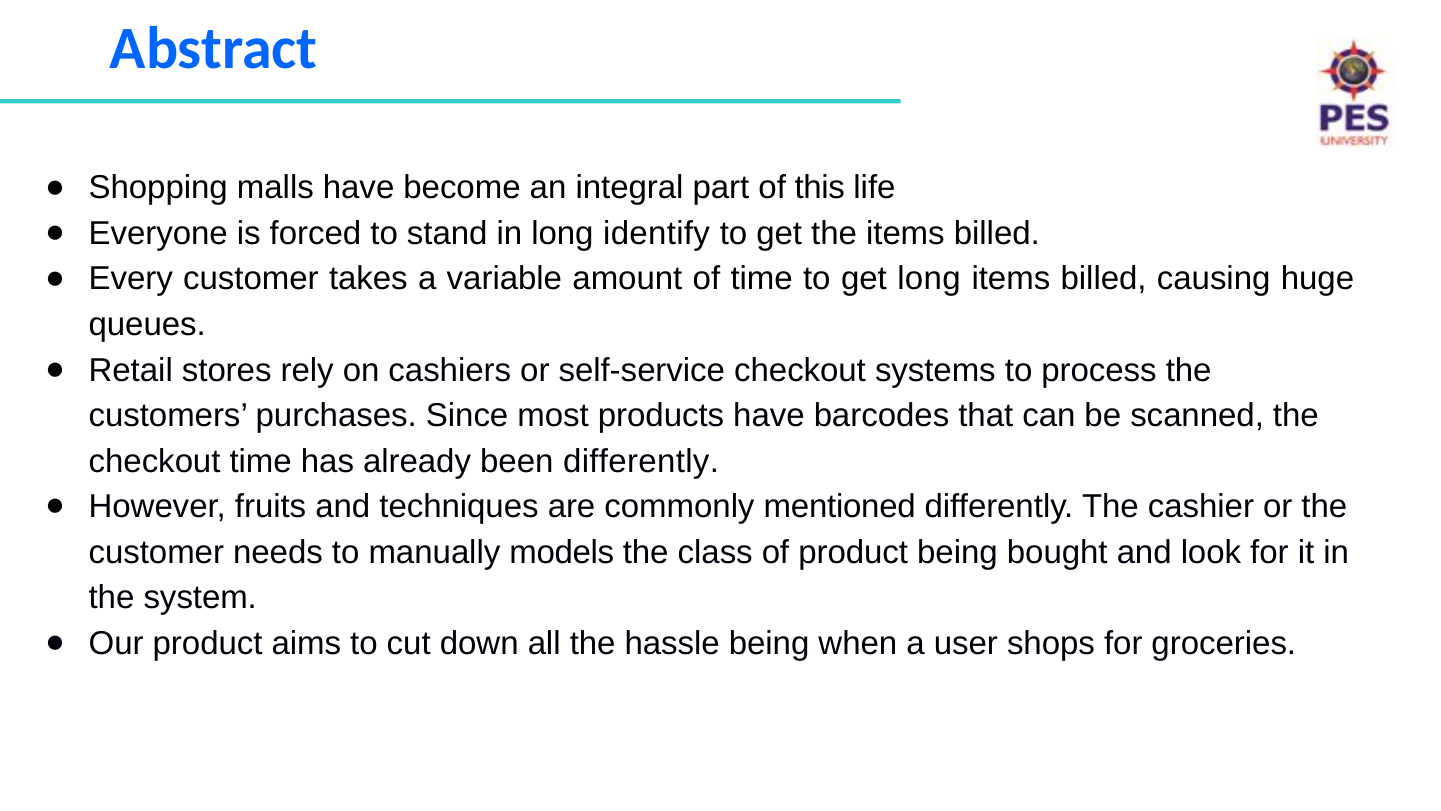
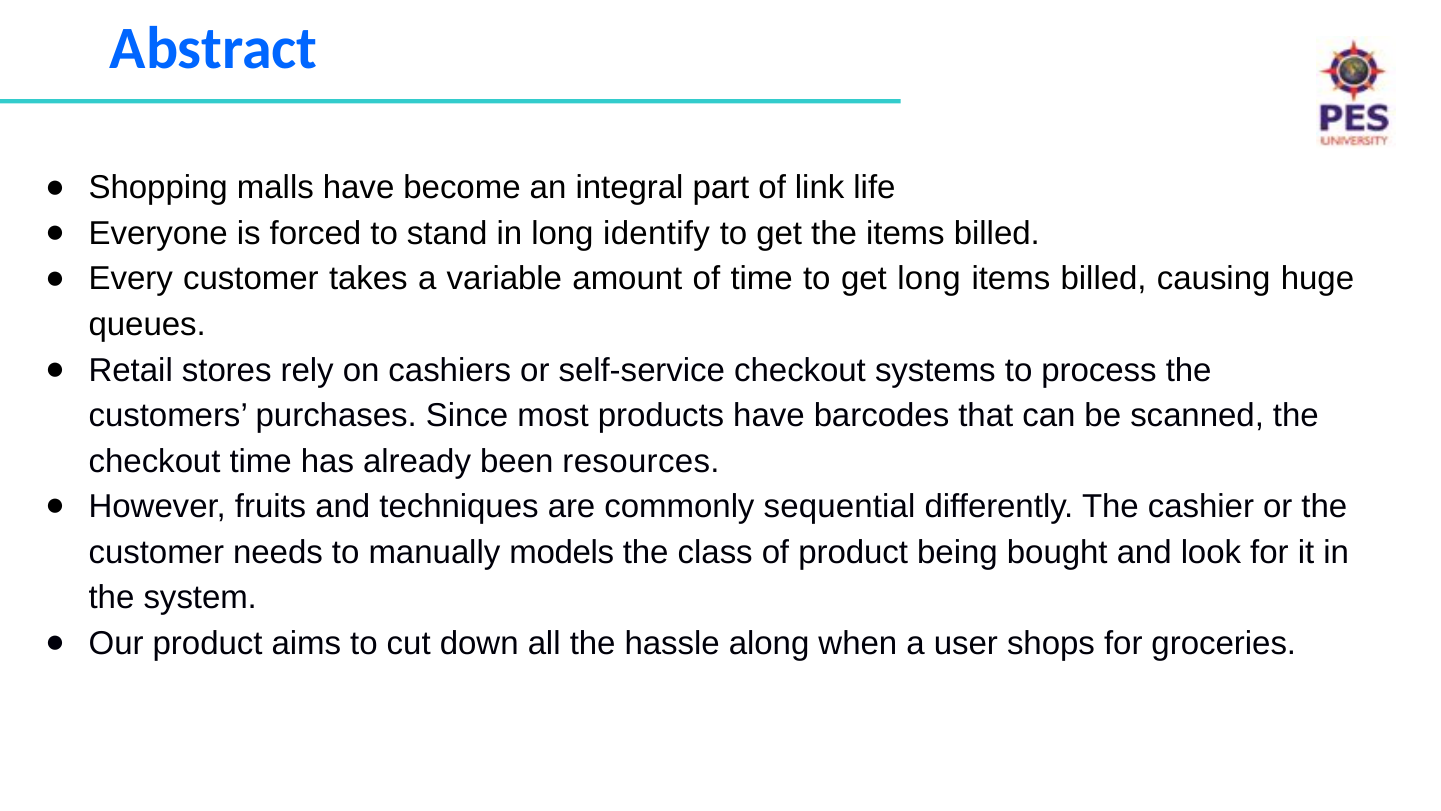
this: this -> link
been differently: differently -> resources
mentioned: mentioned -> sequential
hassle being: being -> along
